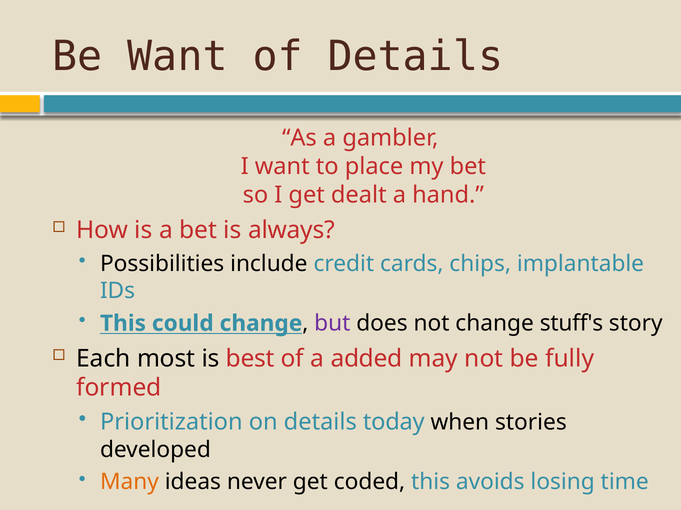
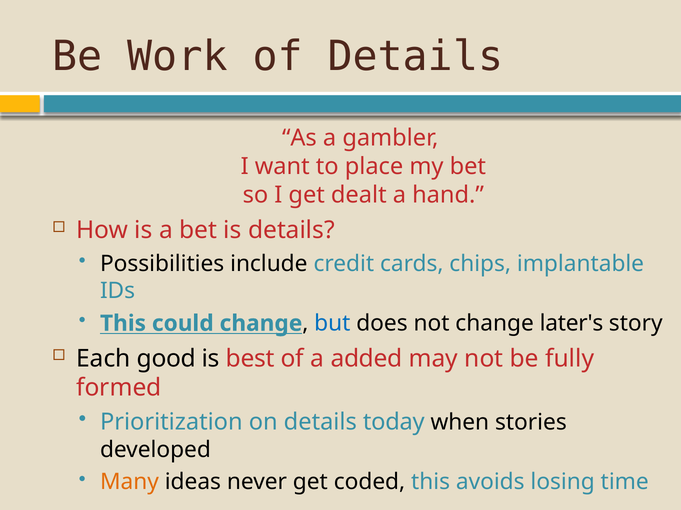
Be Want: Want -> Work
is always: always -> details
but colour: purple -> blue
stuff's: stuff's -> later's
most: most -> good
